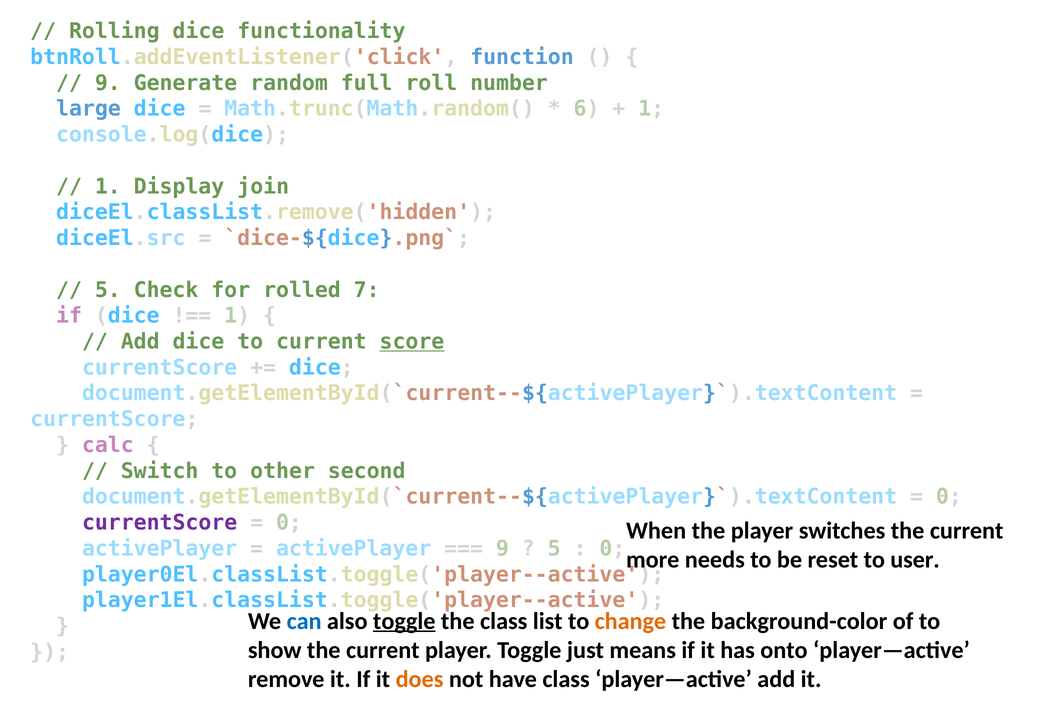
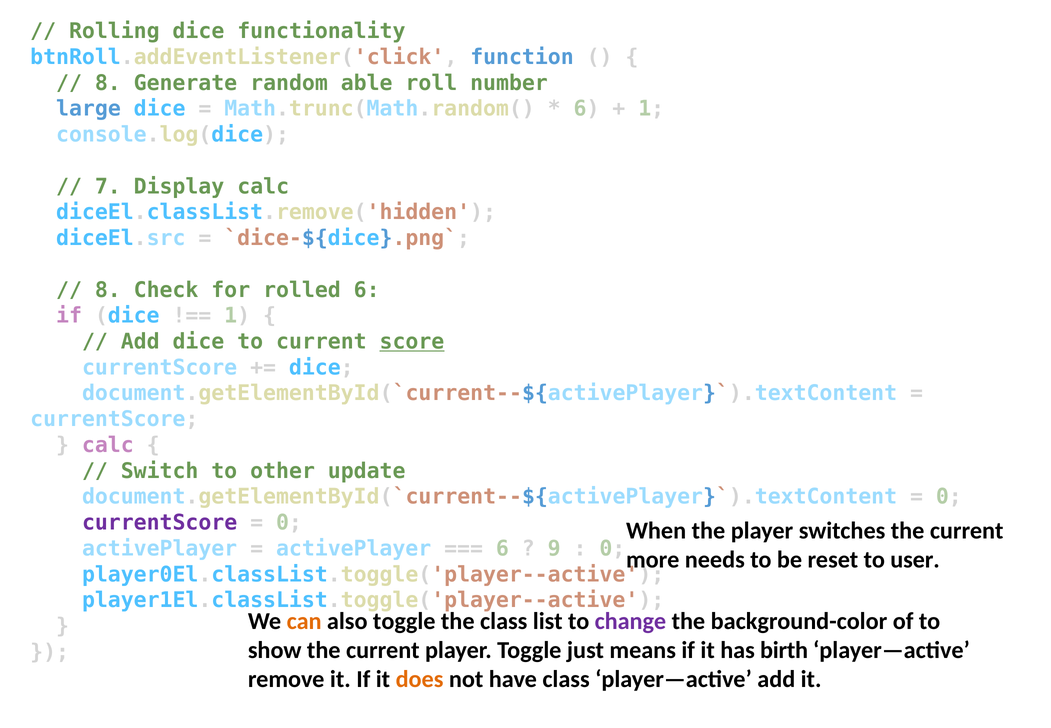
9 at (108, 83): 9 -> 8
full: full -> able
1 at (108, 186): 1 -> 7
Display join: join -> calc
5 at (108, 290): 5 -> 8
rolled 7: 7 -> 6
second: second -> update
9 at (502, 548): 9 -> 6
5 at (554, 548): 5 -> 9
can colour: blue -> orange
toggle at (404, 621) underline: present -> none
change colour: orange -> purple
onto: onto -> birth
